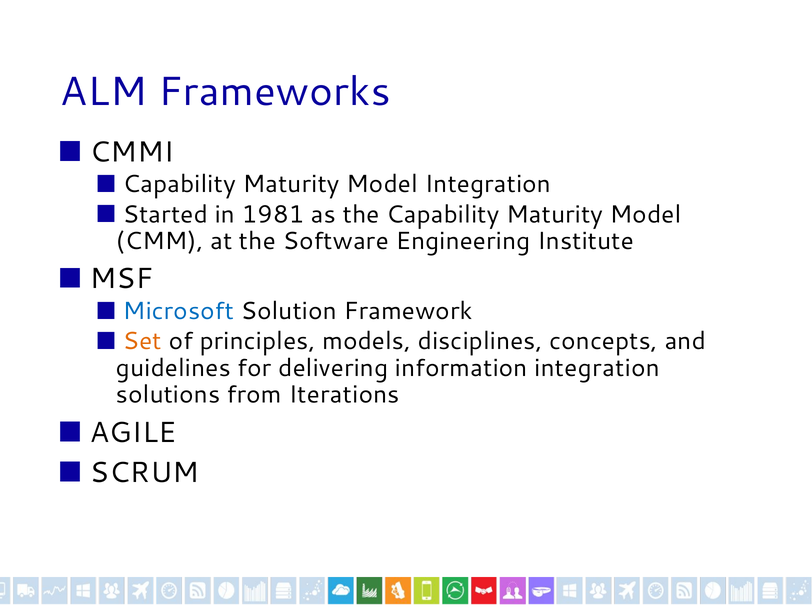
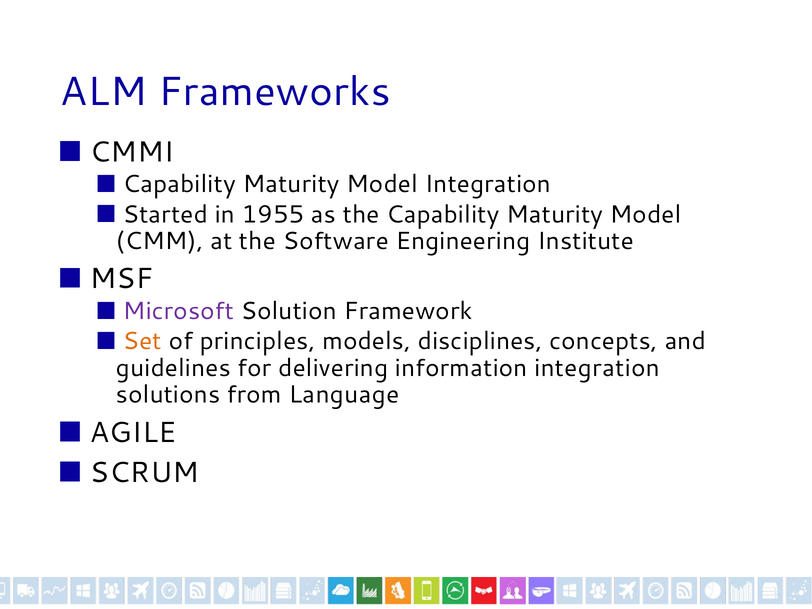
1981: 1981 -> 1955
Microsoft colour: blue -> purple
Iterations: Iterations -> Language
